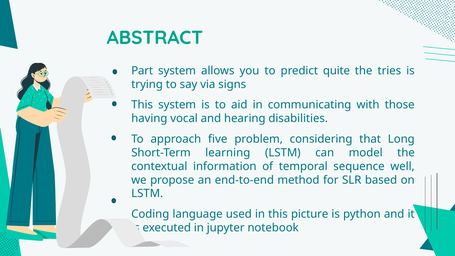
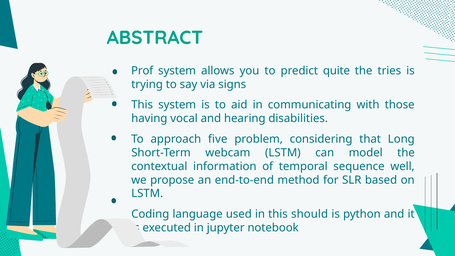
Part: Part -> Prof
learning: learning -> webcam
picture: picture -> should
